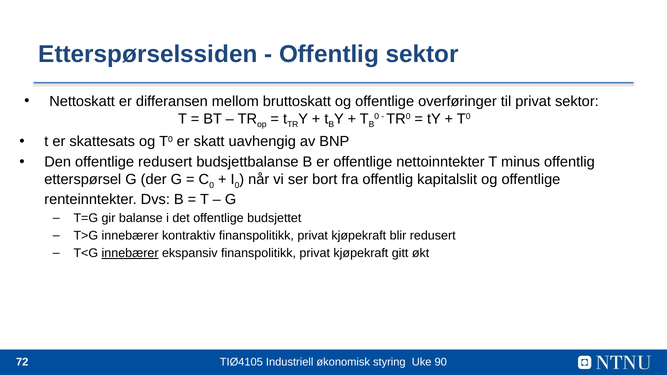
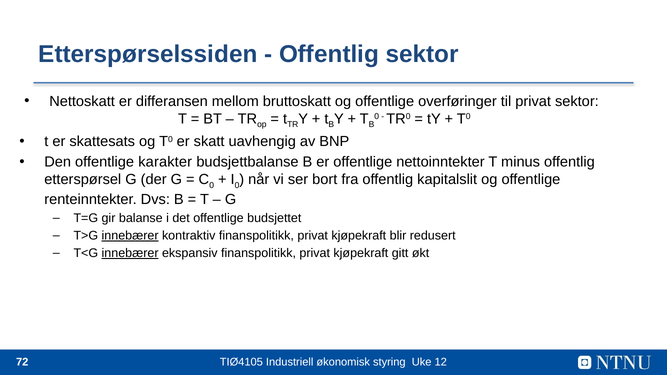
offentlige redusert: redusert -> karakter
innebærer at (130, 236) underline: none -> present
90: 90 -> 12
